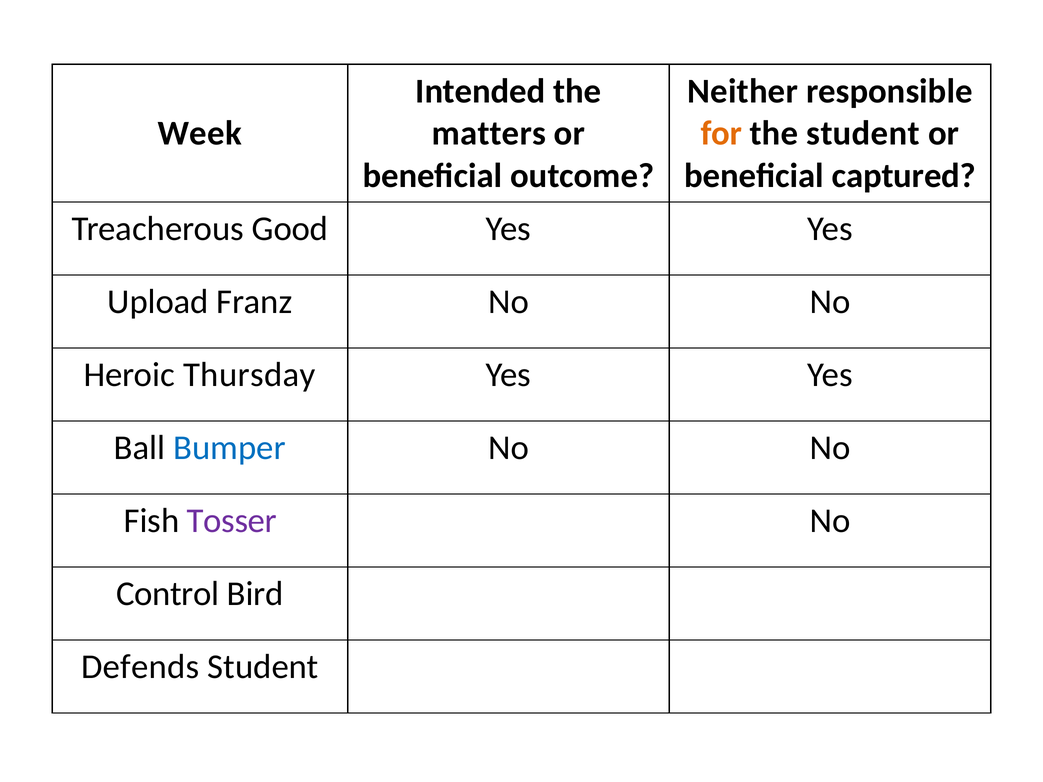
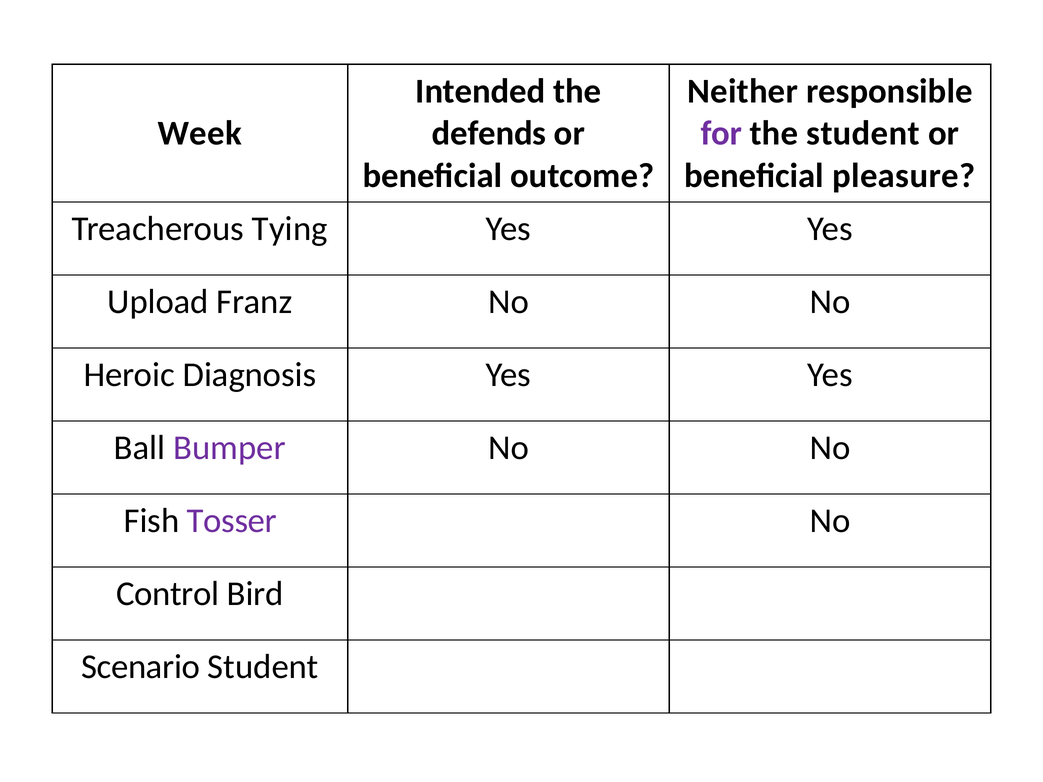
matters: matters -> defends
for colour: orange -> purple
captured: captured -> pleasure
Good: Good -> Tying
Thursday: Thursday -> Diagnosis
Bumper colour: blue -> purple
Defends: Defends -> Scenario
